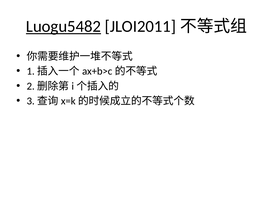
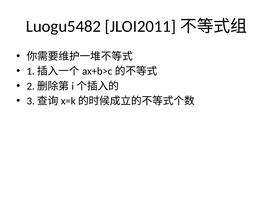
Luogu5482 underline: present -> none
